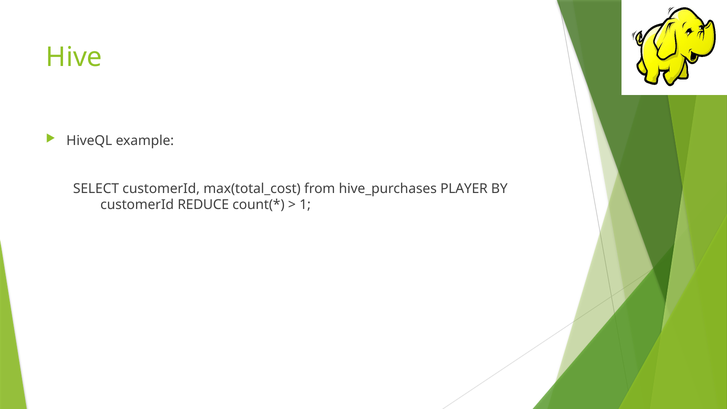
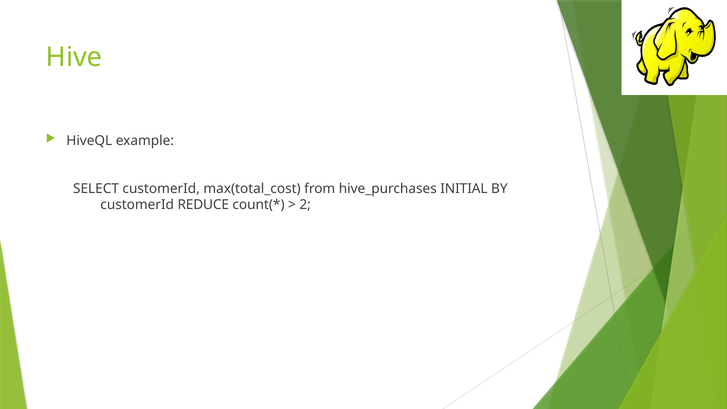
PLAYER: PLAYER -> INITIAL
1: 1 -> 2
